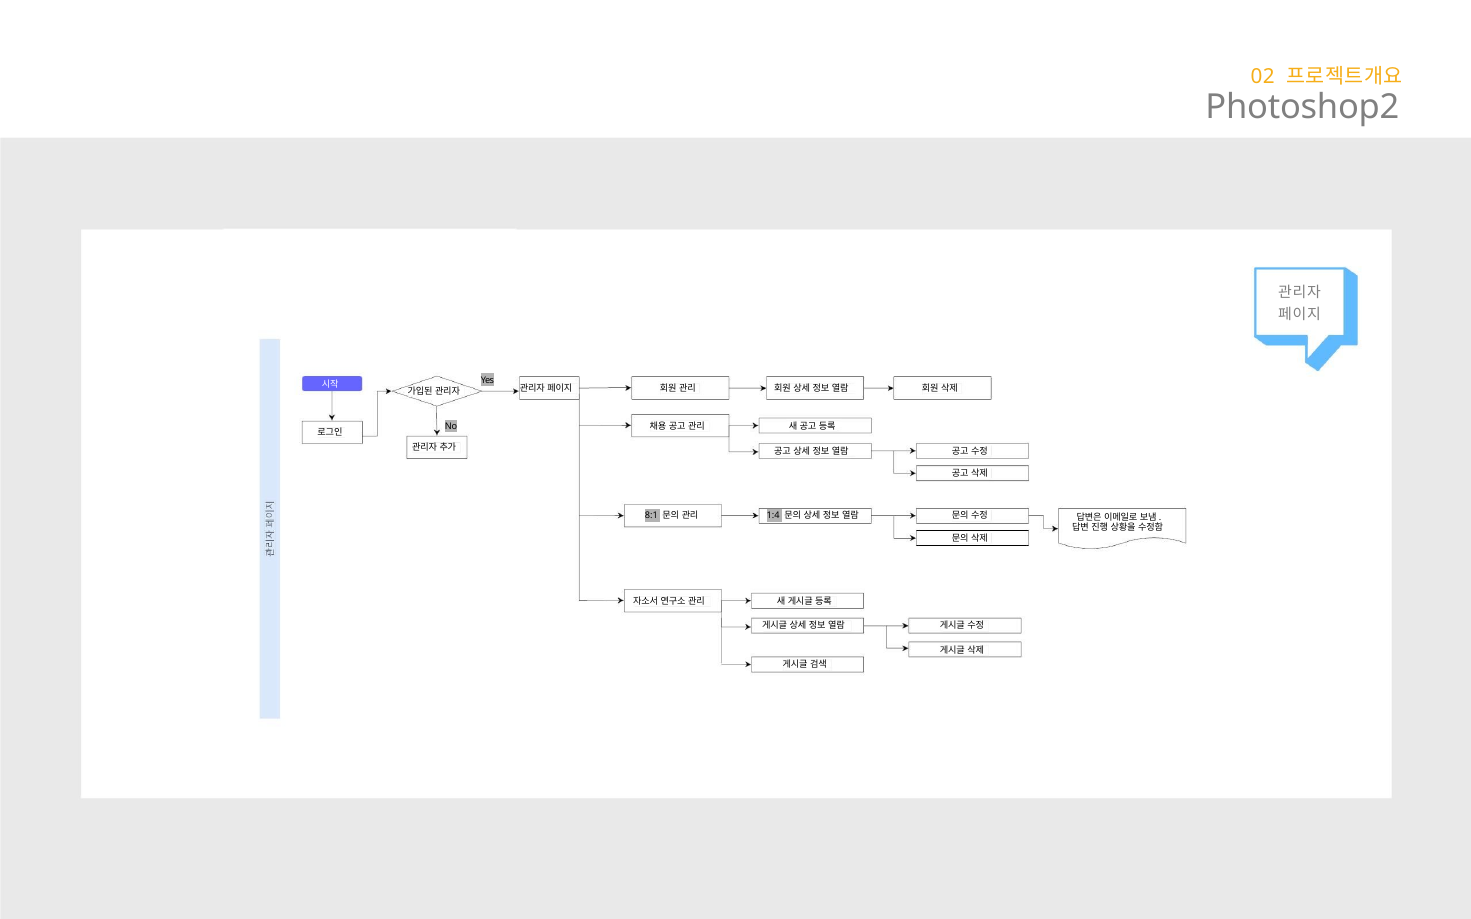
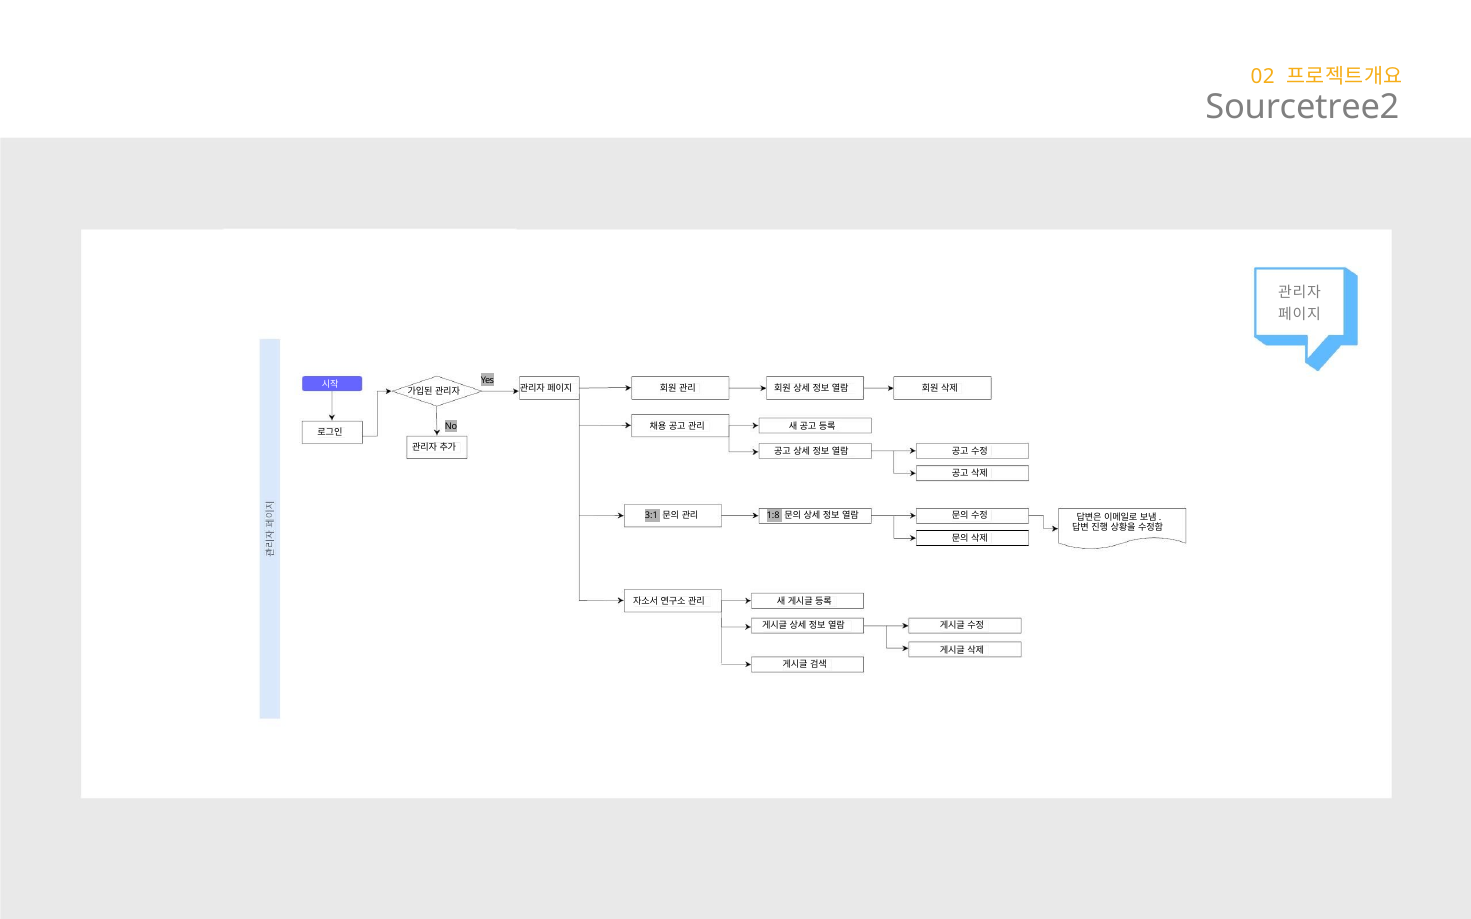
Photoshop2: Photoshop2 -> Sourcetree2
8:1: 8:1 -> 3:1
1:4: 1:4 -> 1:8
